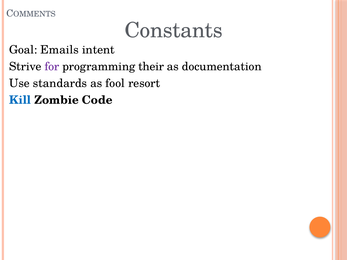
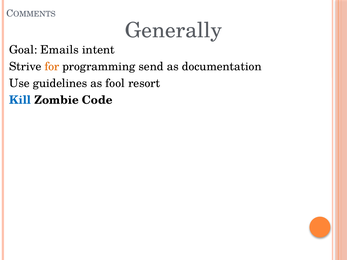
Constants: Constants -> Generally
for colour: purple -> orange
their: their -> send
standards: standards -> guidelines
